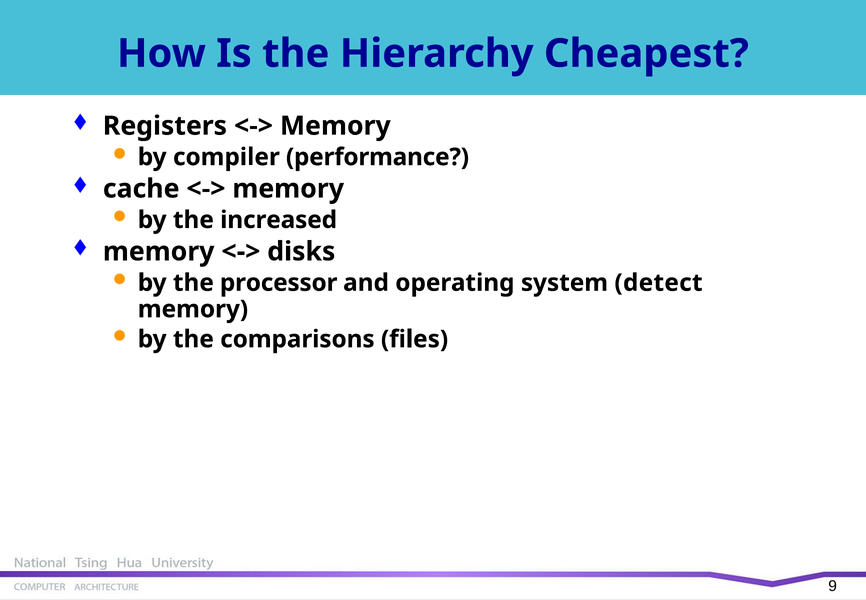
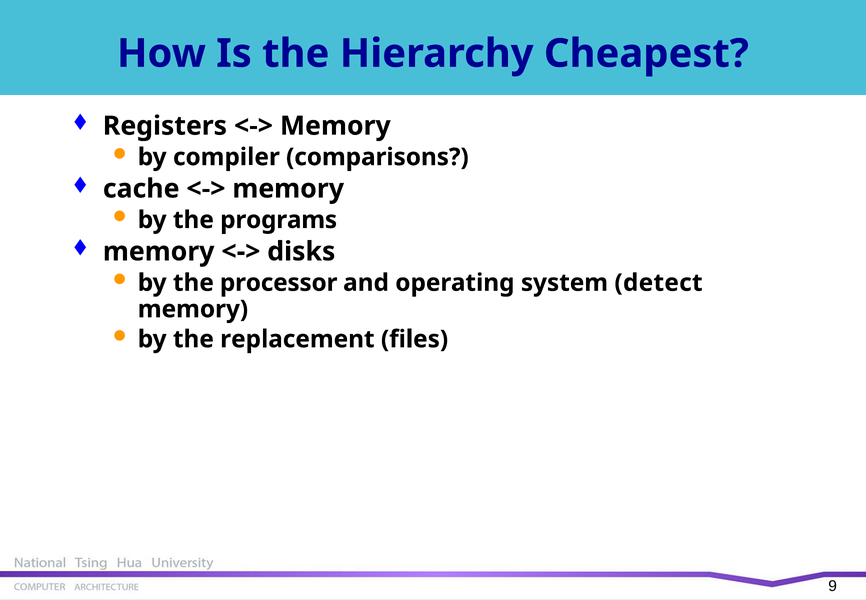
performance: performance -> comparisons
increased: increased -> programs
comparisons: comparisons -> replacement
